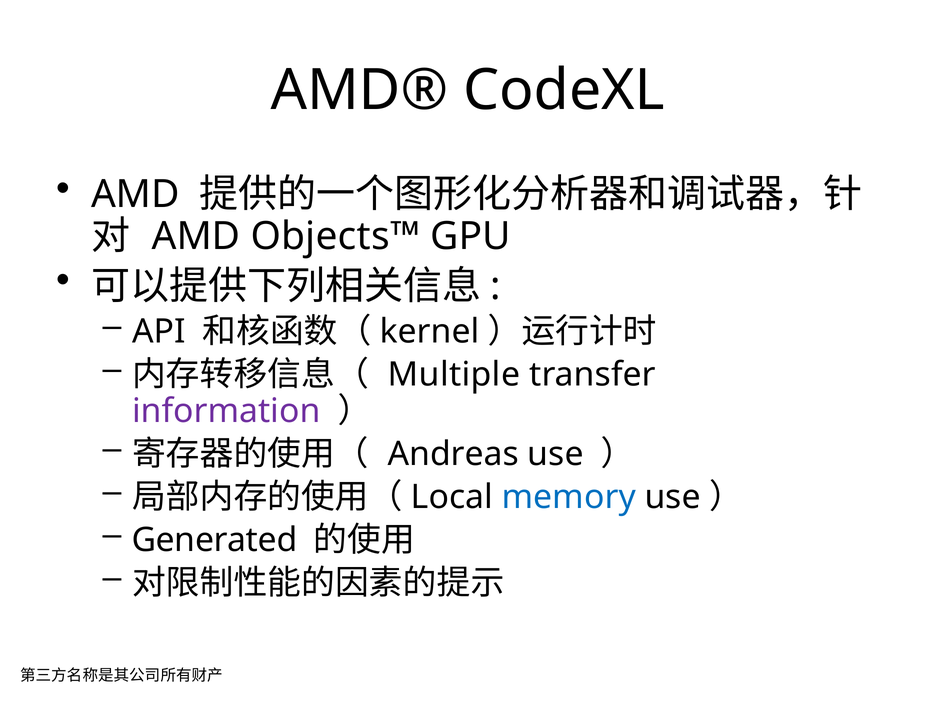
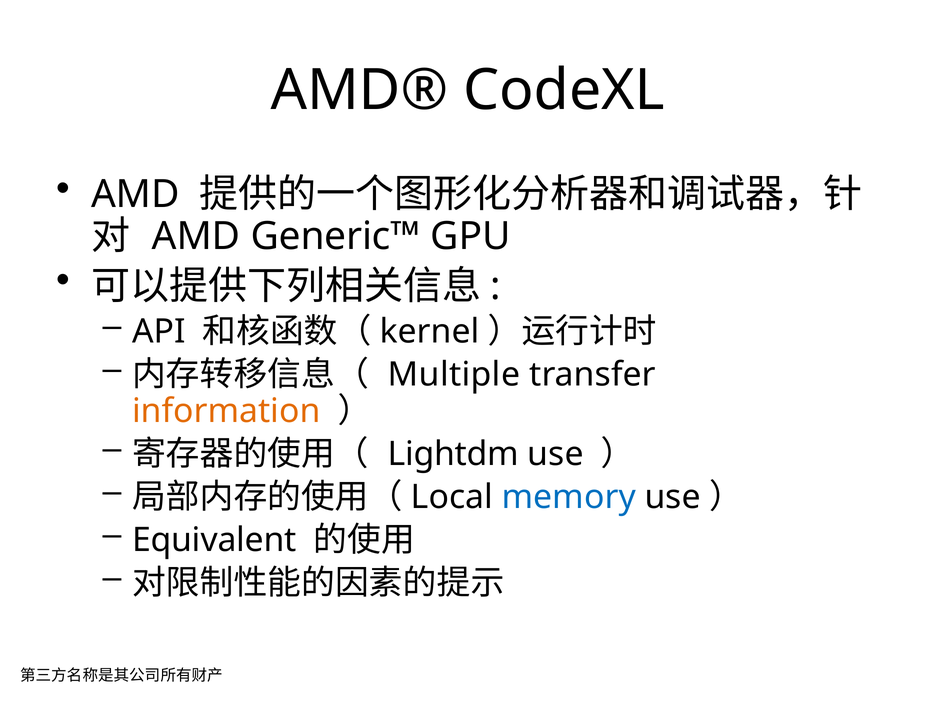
Objects™: Objects™ -> Generic™
information colour: purple -> orange
Andreas: Andreas -> Lightdm
Generated: Generated -> Equivalent
